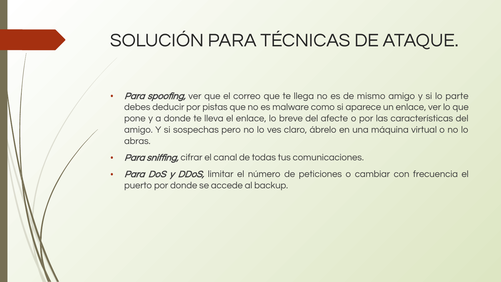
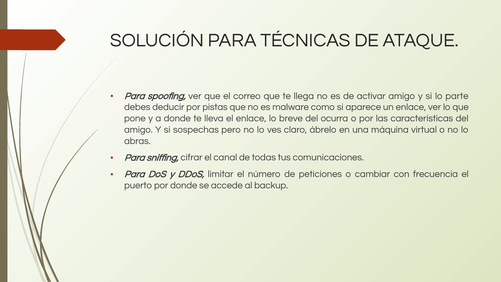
mismo: mismo -> activar
afecte: afecte -> ocurra
